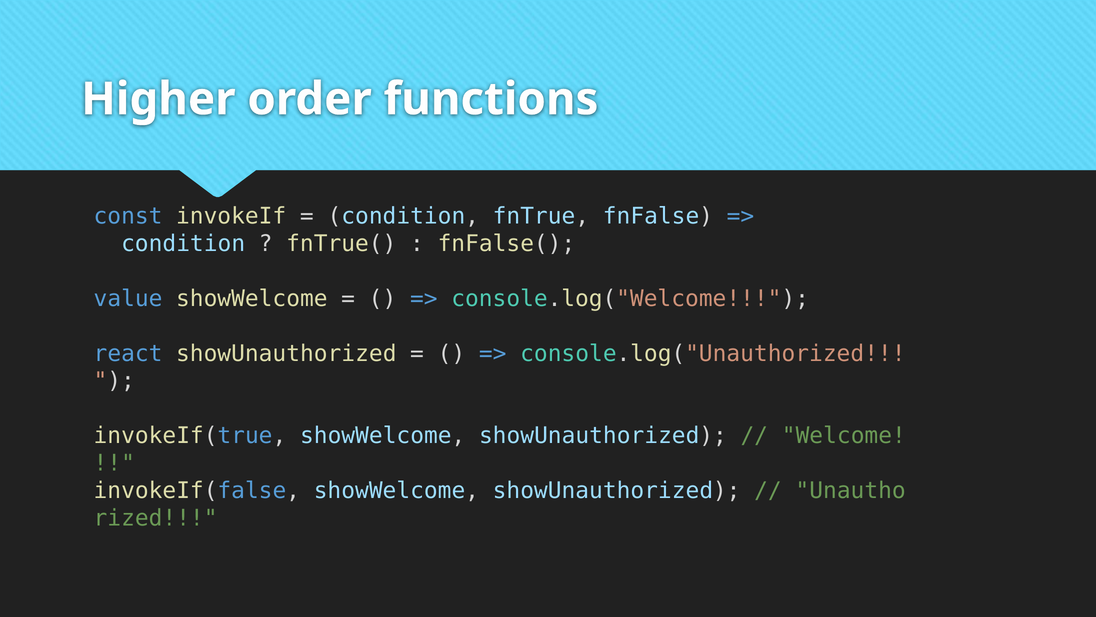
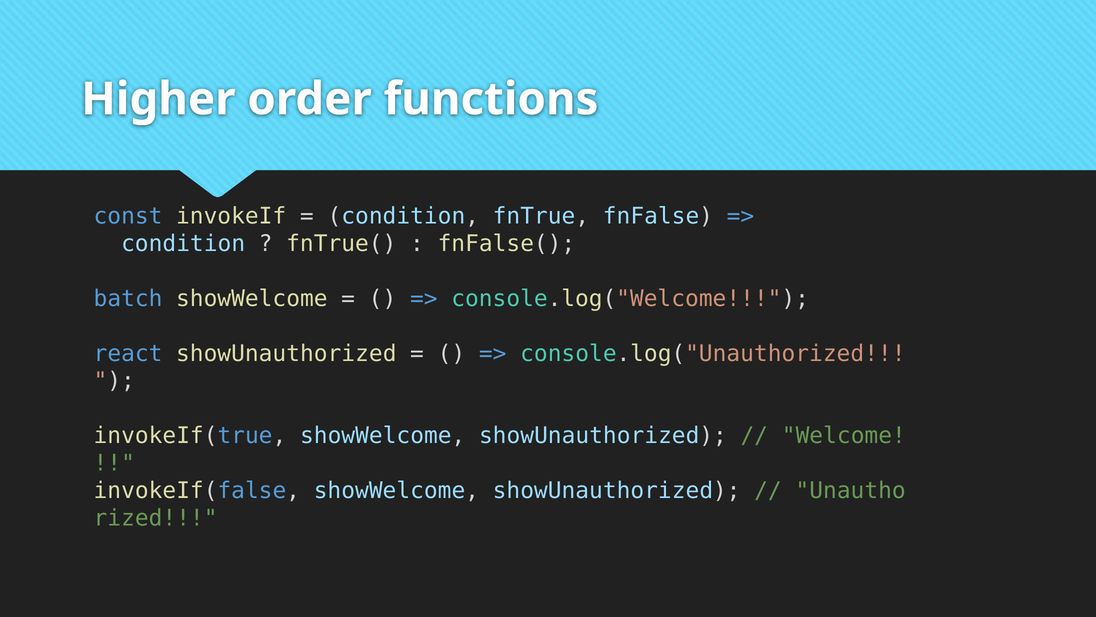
value: value -> batch
